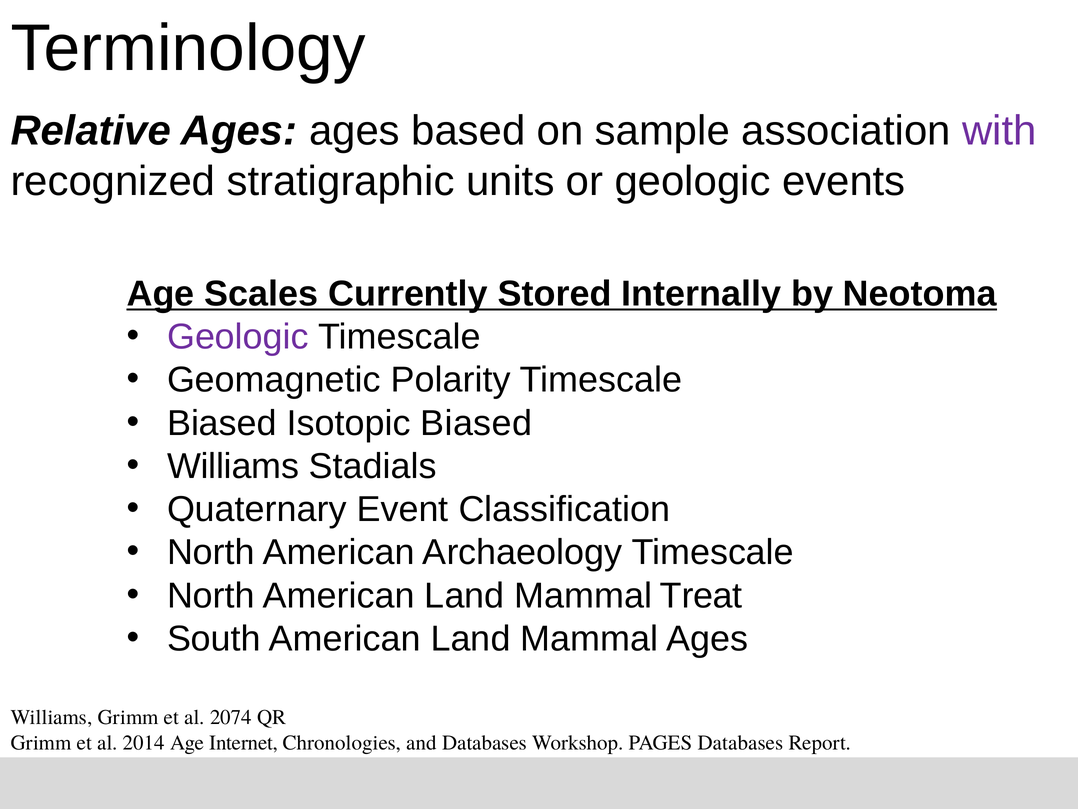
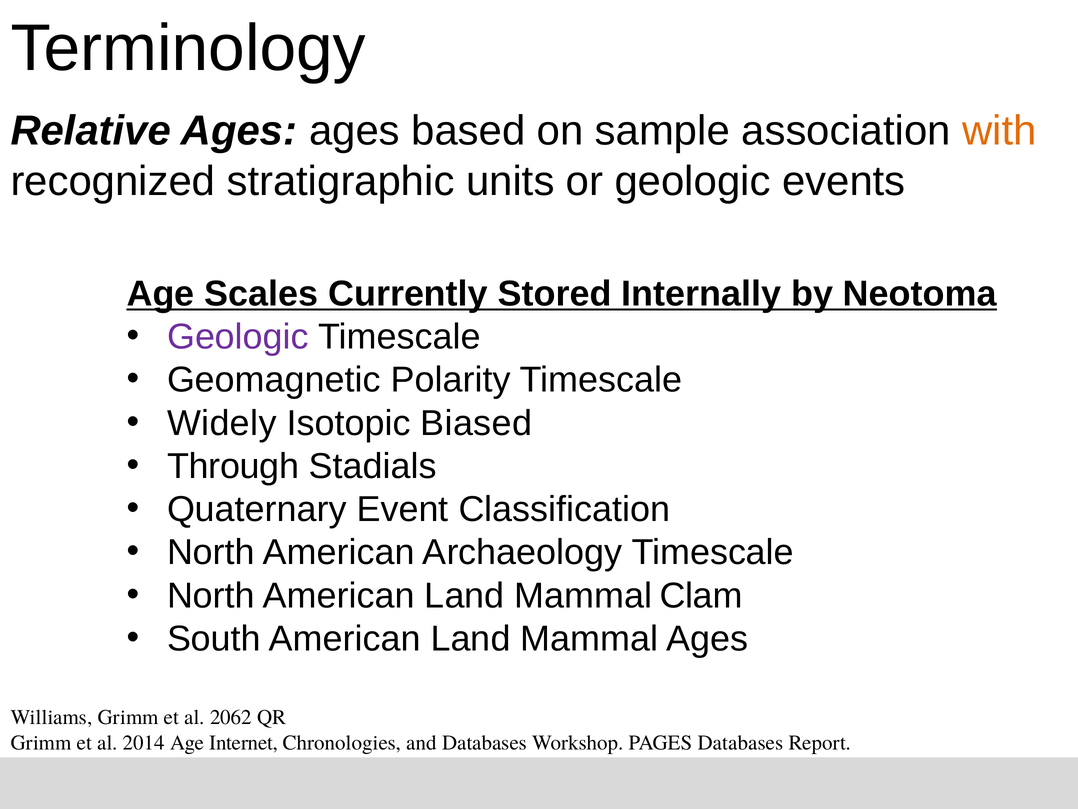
with colour: purple -> orange
Biased at (222, 423): Biased -> Widely
Williams at (233, 466): Williams -> Through
Treat: Treat -> Clam
2074: 2074 -> 2062
